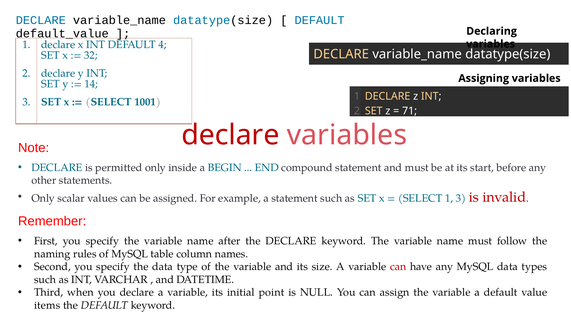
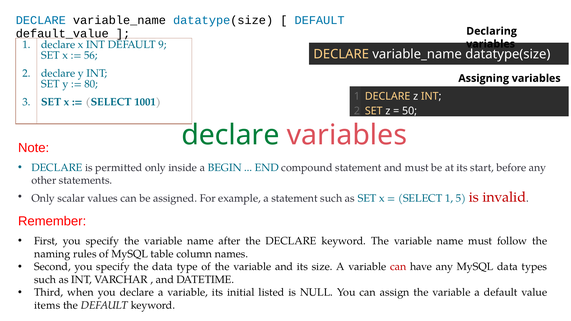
4: 4 -> 9
32: 32 -> 56
14: 14 -> 80
71: 71 -> 50
declare at (230, 135) colour: red -> green
1 3: 3 -> 5
point: point -> listed
